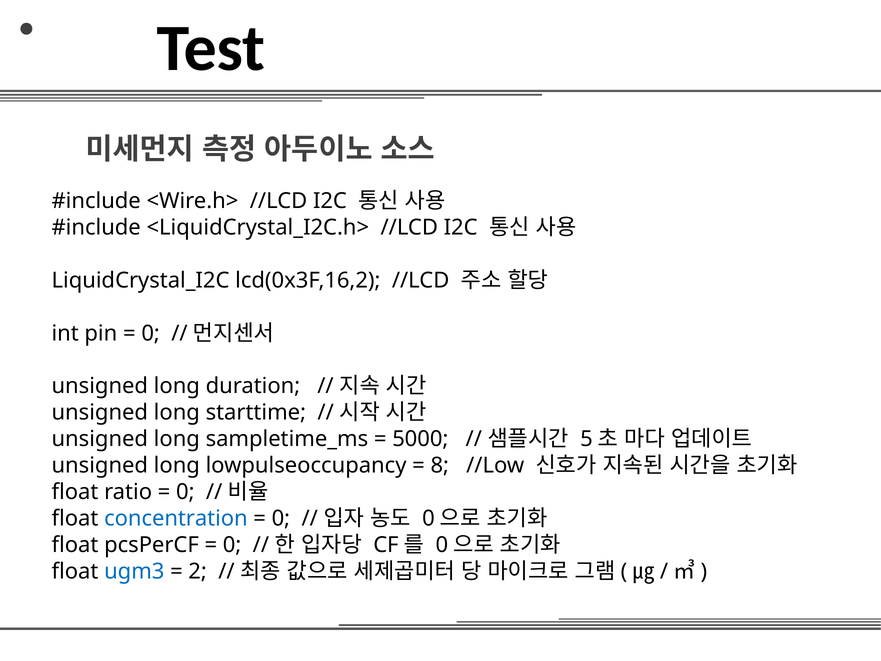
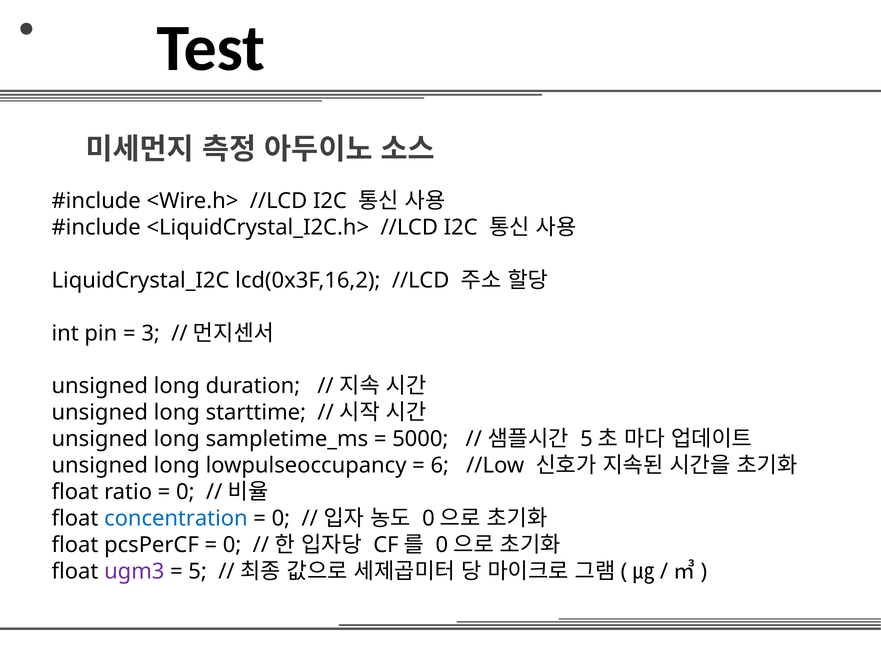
0 at (151, 333): 0 -> 3
8: 8 -> 6
ugm3 colour: blue -> purple
2: 2 -> 5
